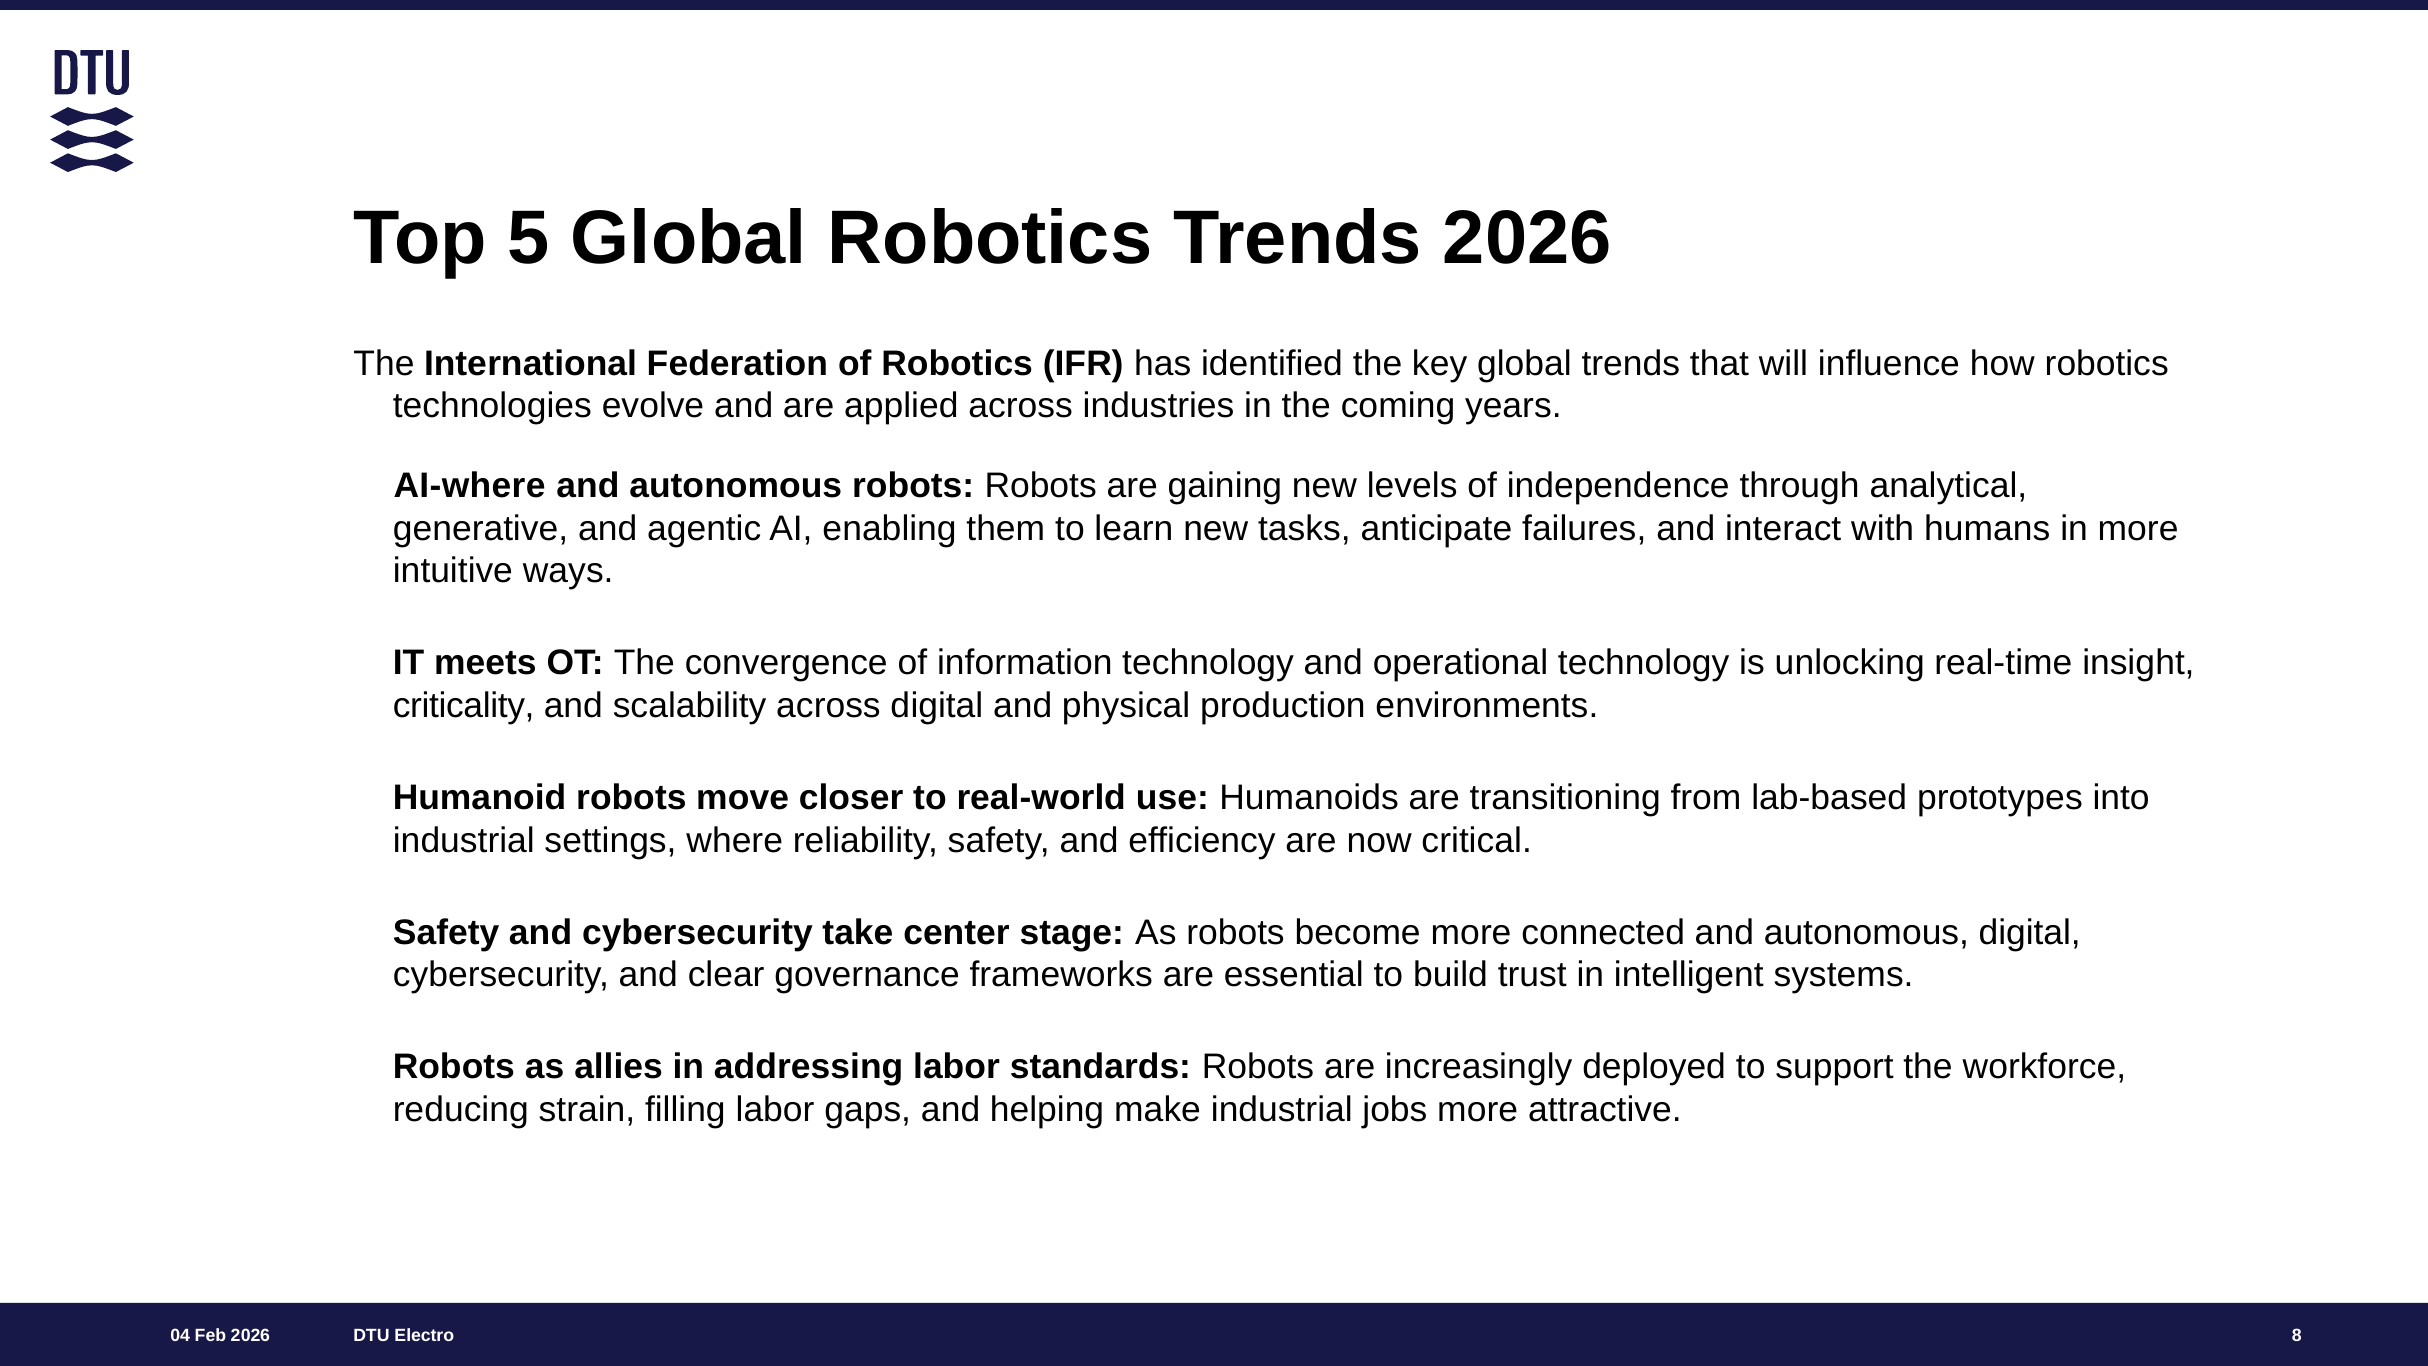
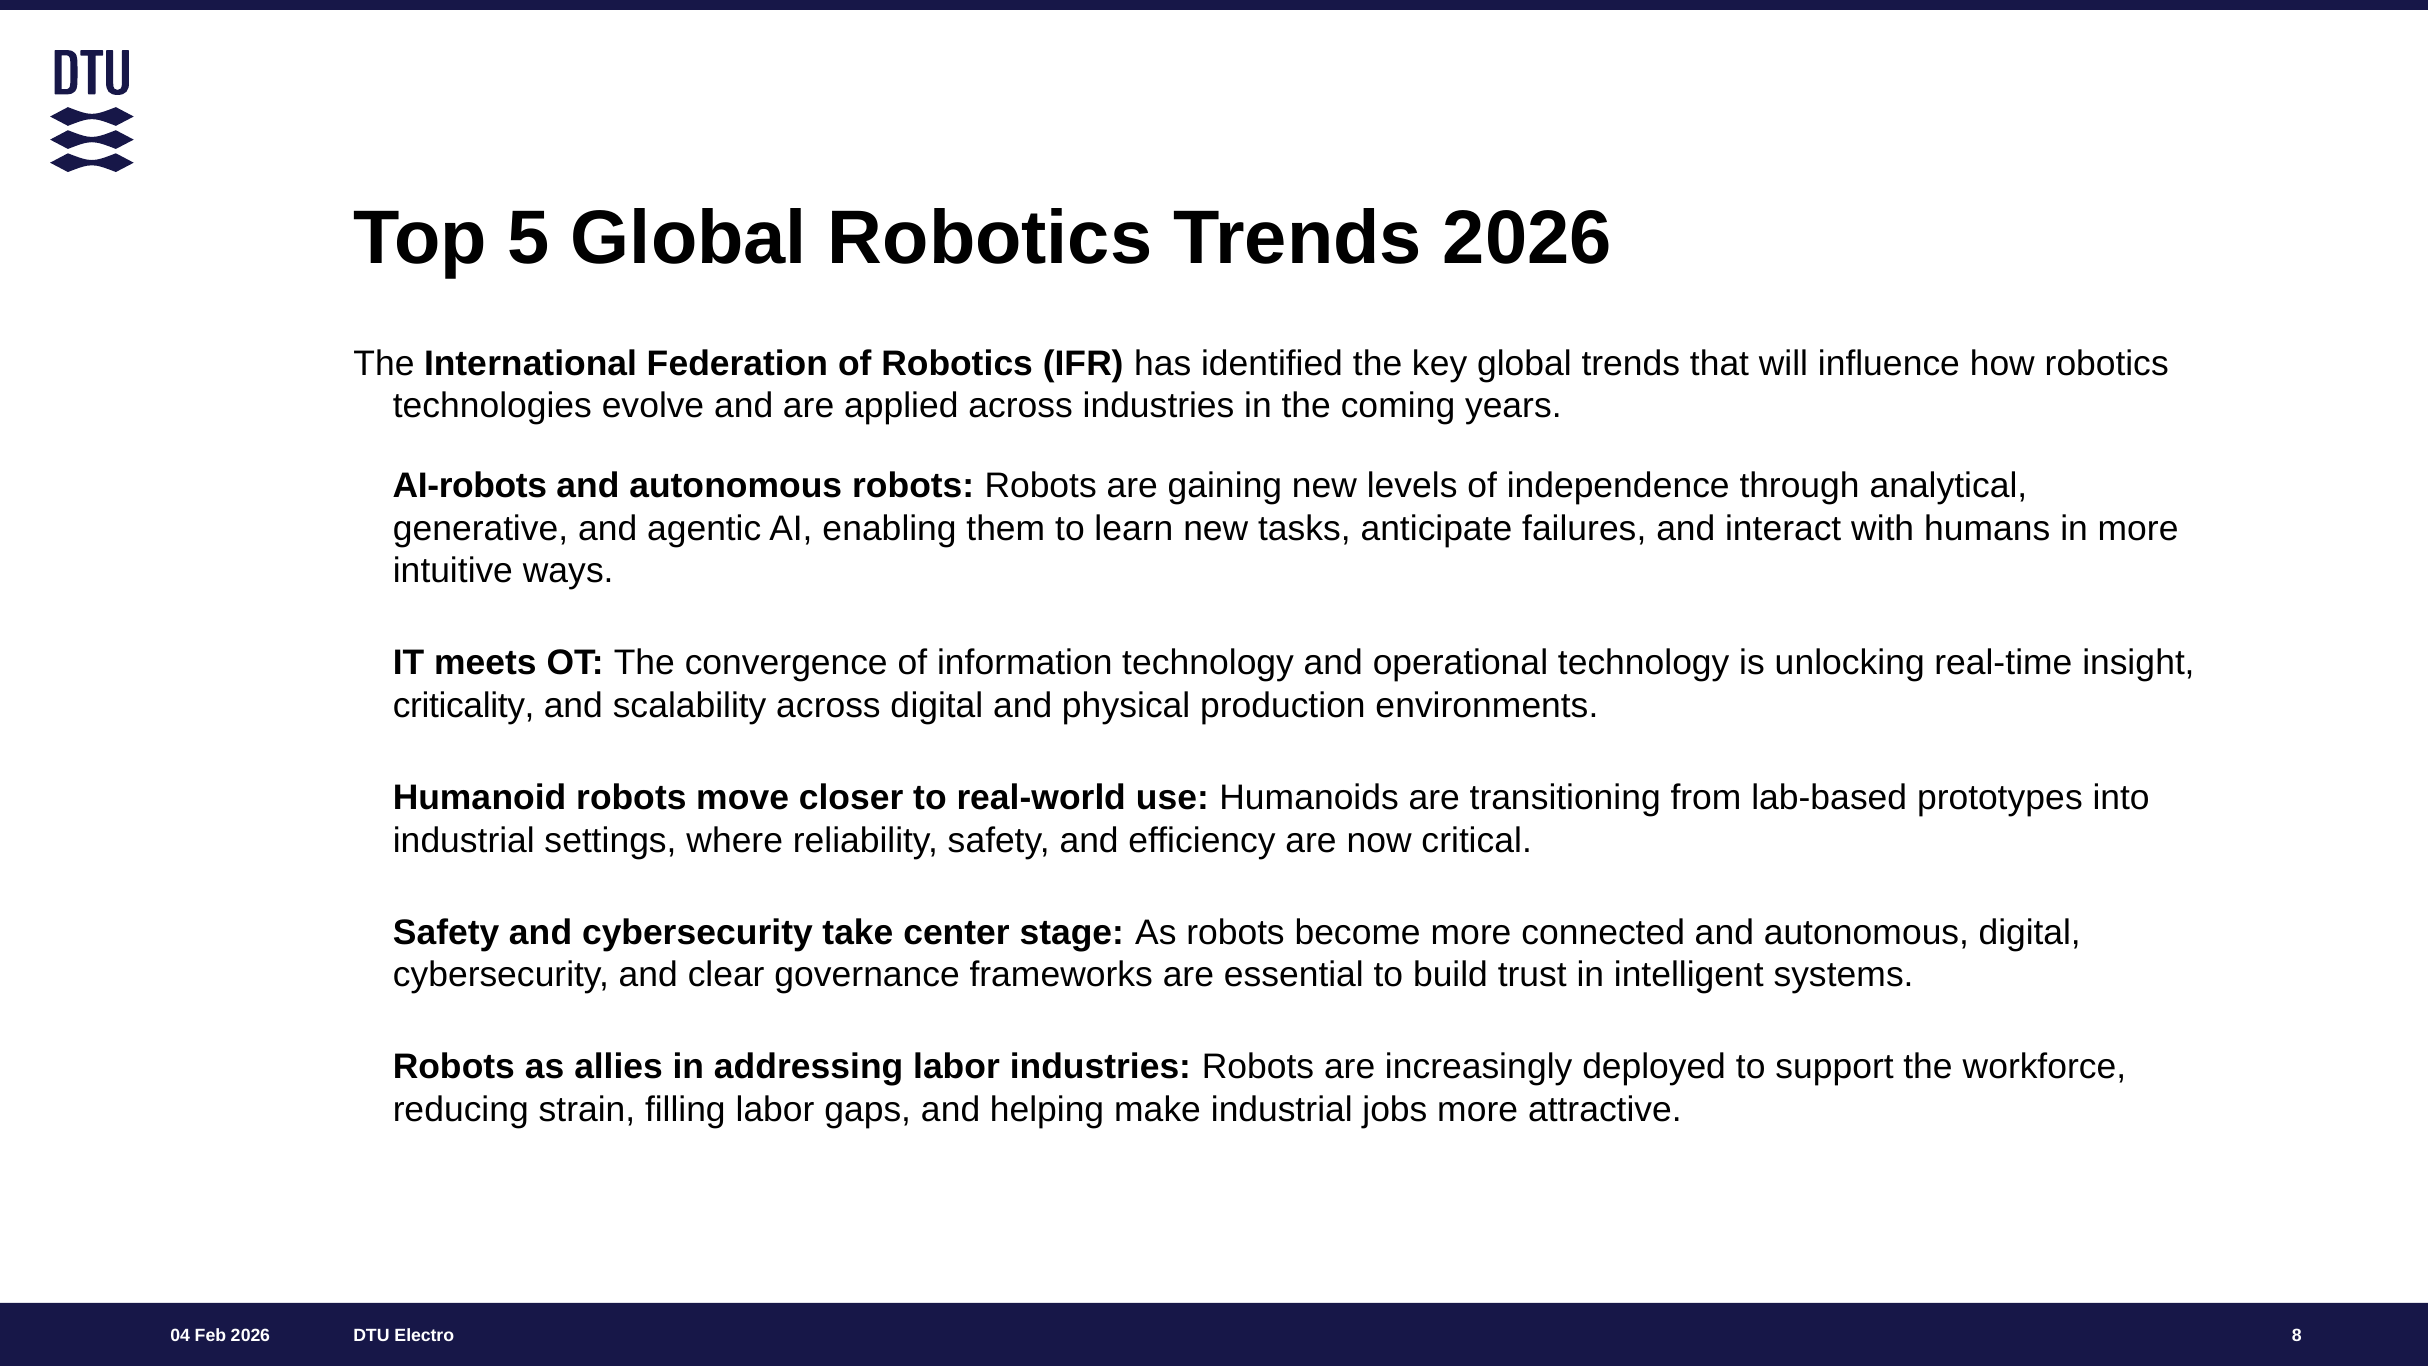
AI-where: AI-where -> AI-robots
labor standards: standards -> industries
